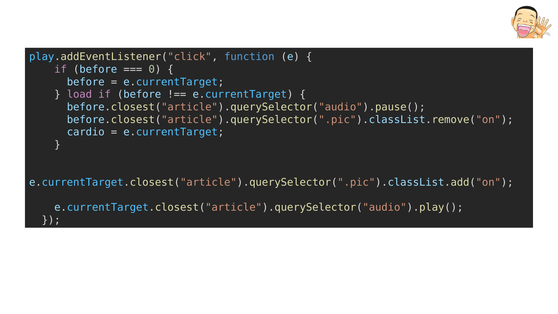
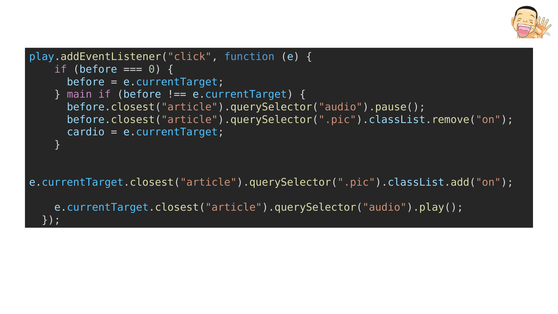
load: load -> main
